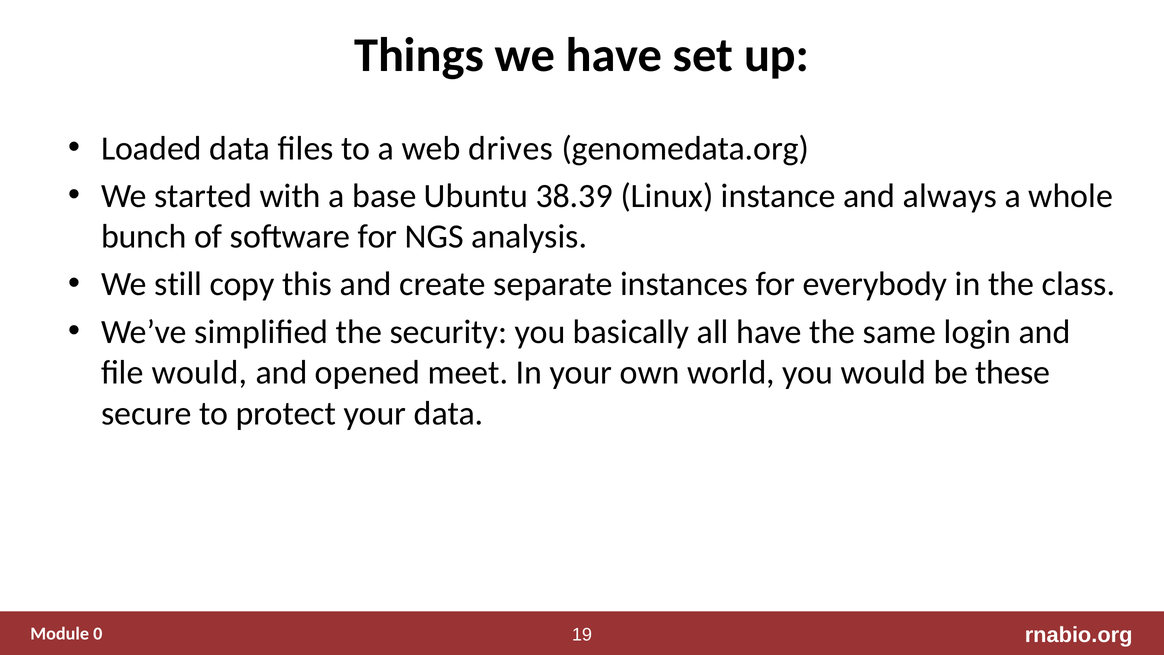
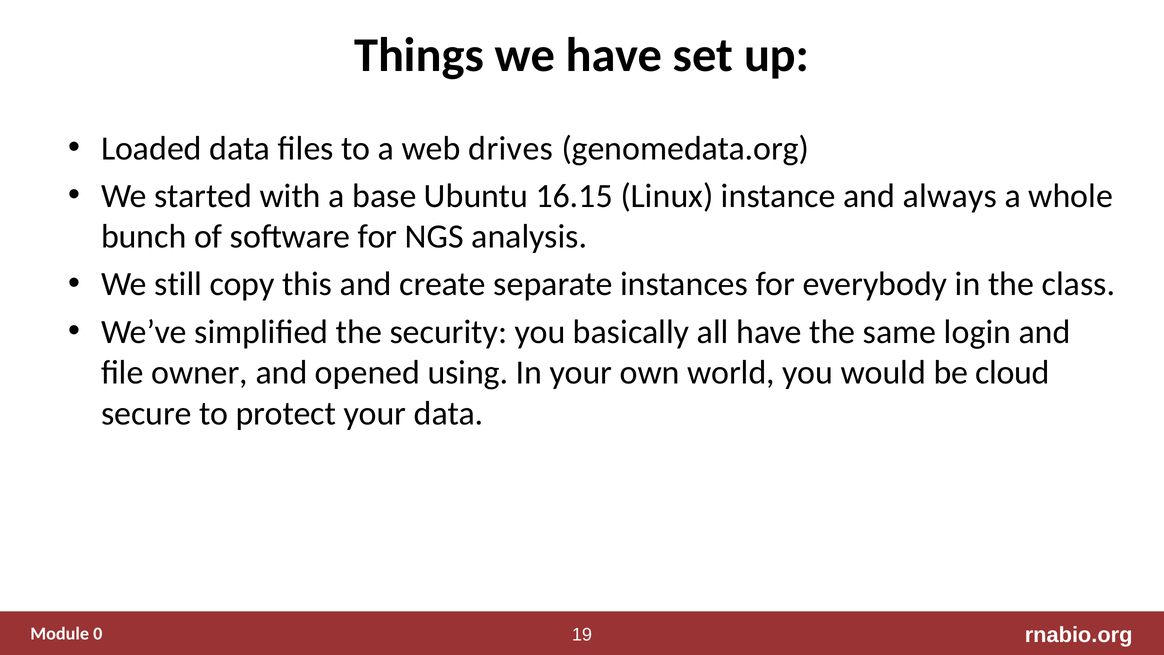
38.39: 38.39 -> 16.15
file would: would -> owner
meet: meet -> using
these: these -> cloud
